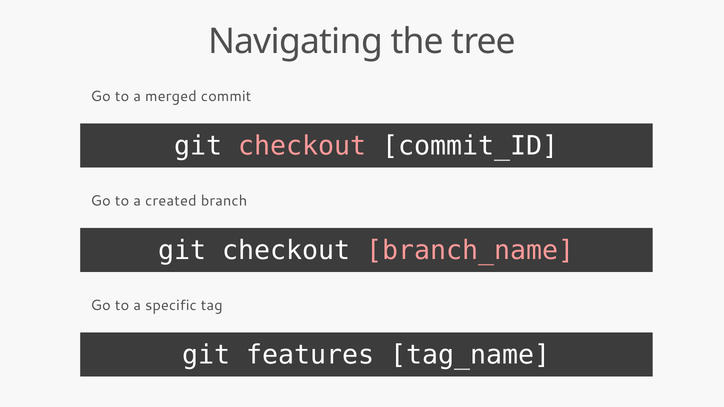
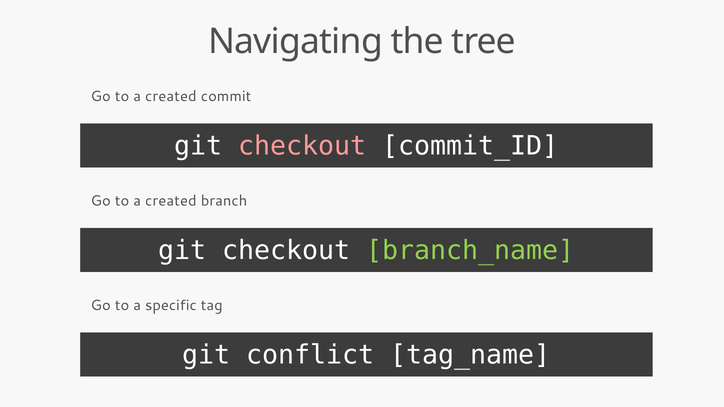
merged at (171, 96): merged -> created
branch_name colour: pink -> light green
features: features -> conflict
